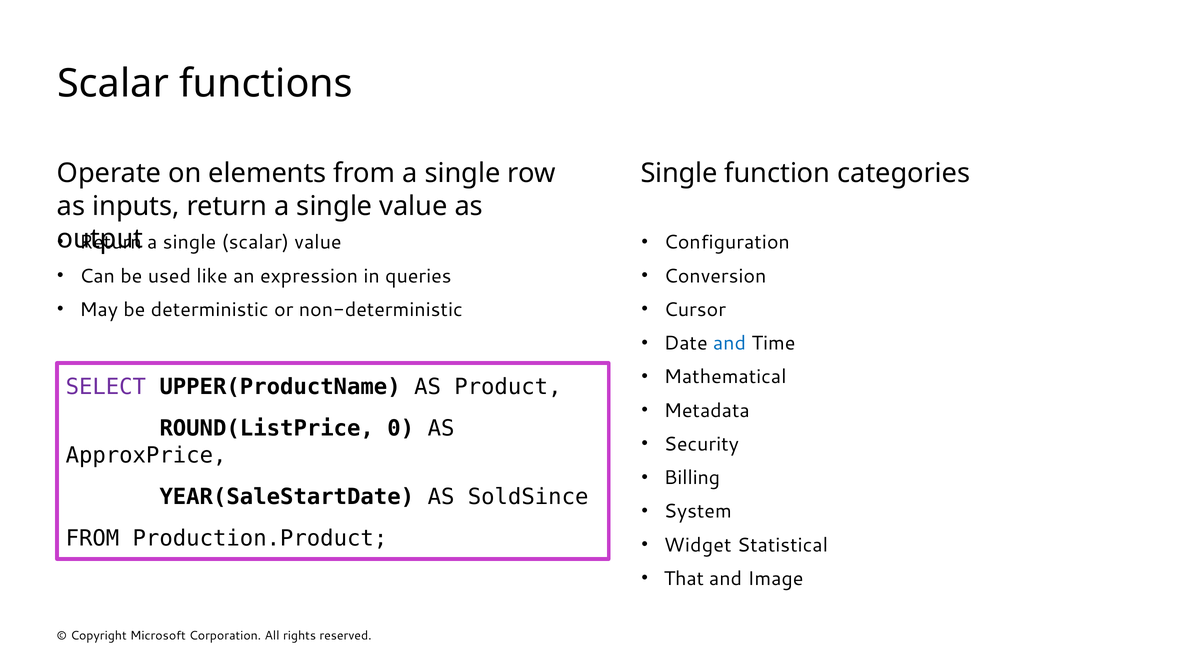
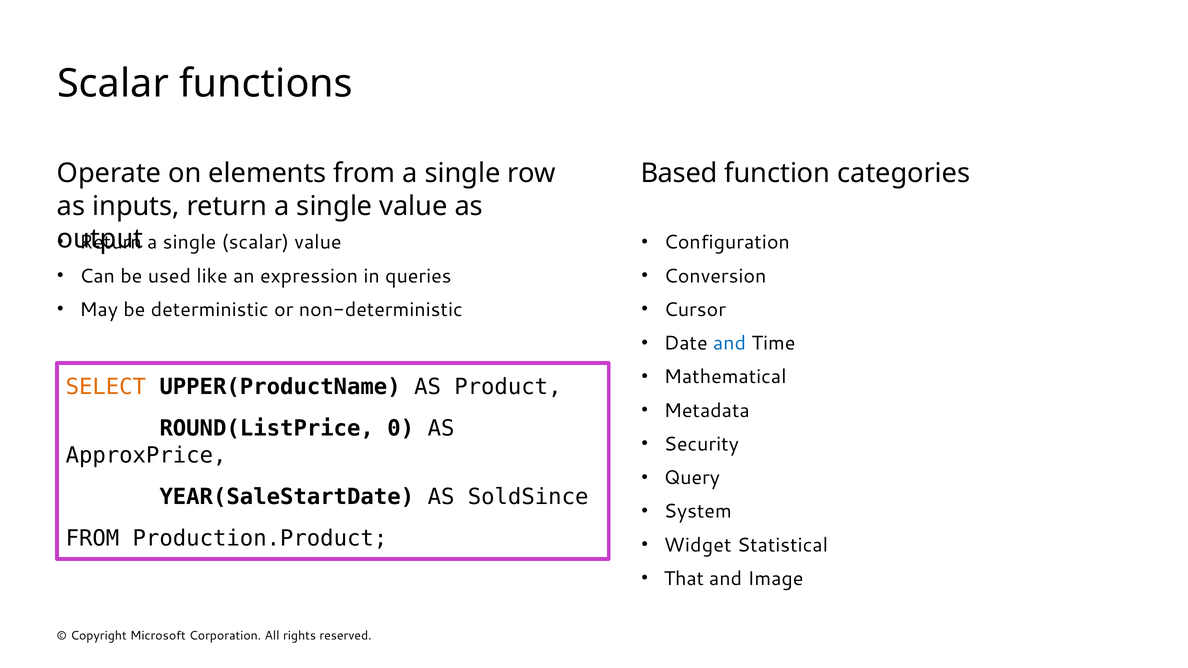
Single at (679, 174): Single -> Based
SELECT colour: purple -> orange
Billing: Billing -> Query
